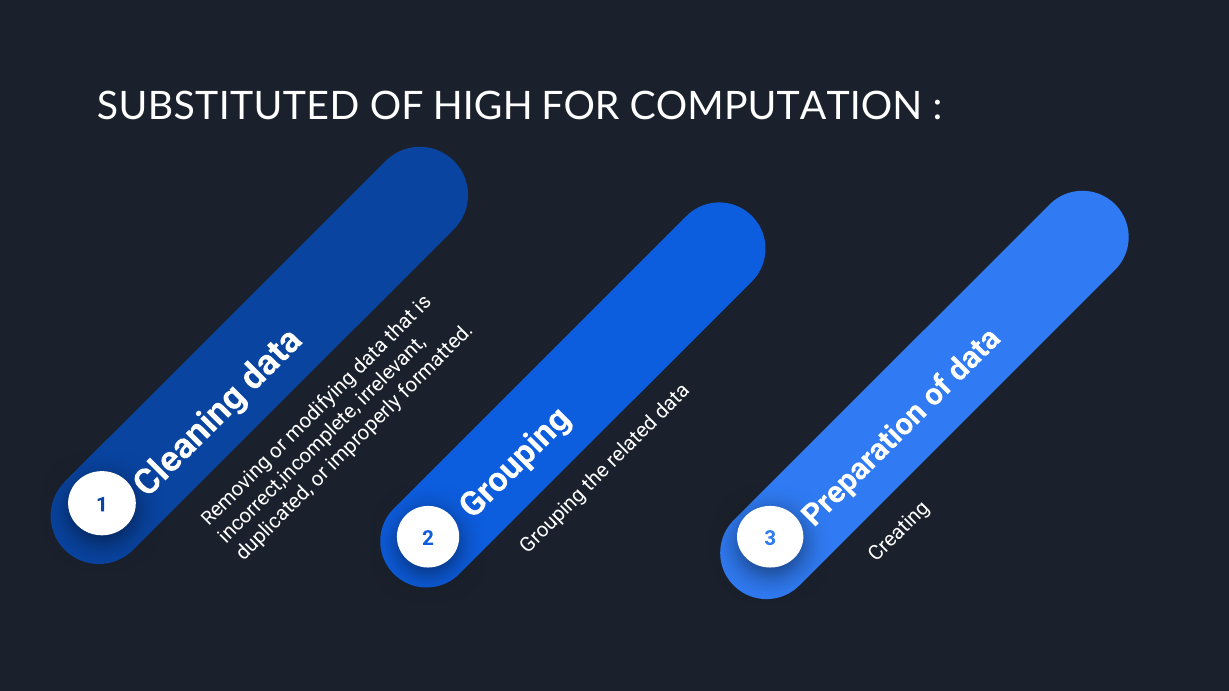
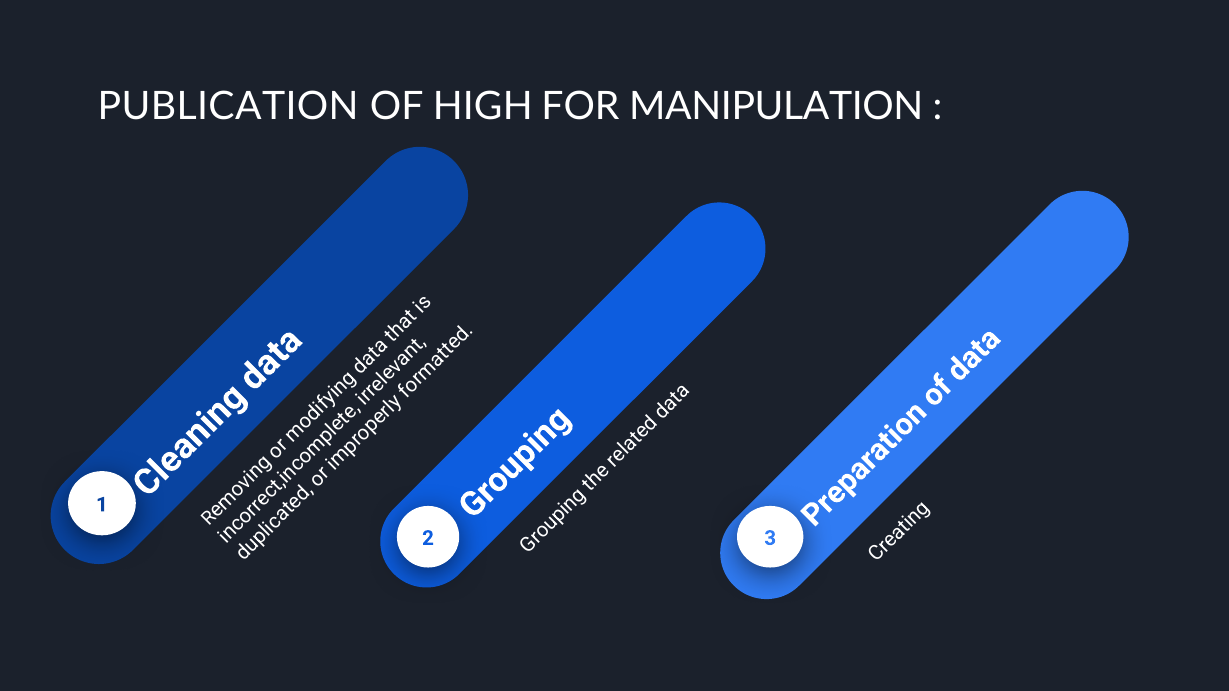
SUBSTITUTED: SUBSTITUTED -> PUBLICATION
COMPUTATION: COMPUTATION -> MANIPULATION
